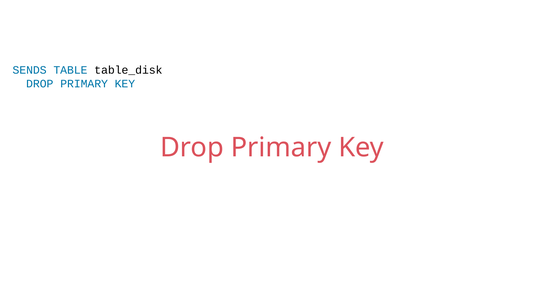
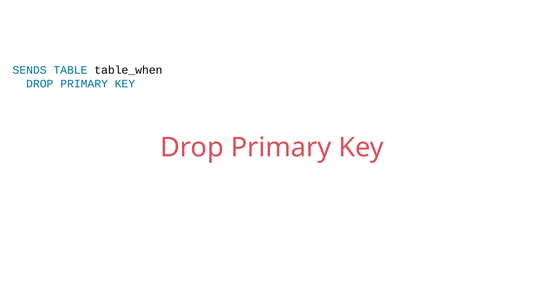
table_disk: table_disk -> table_when
